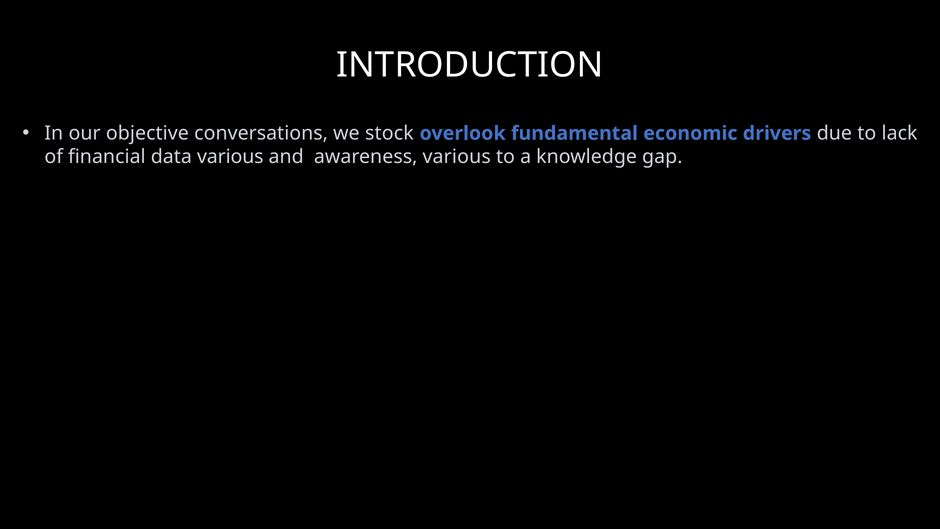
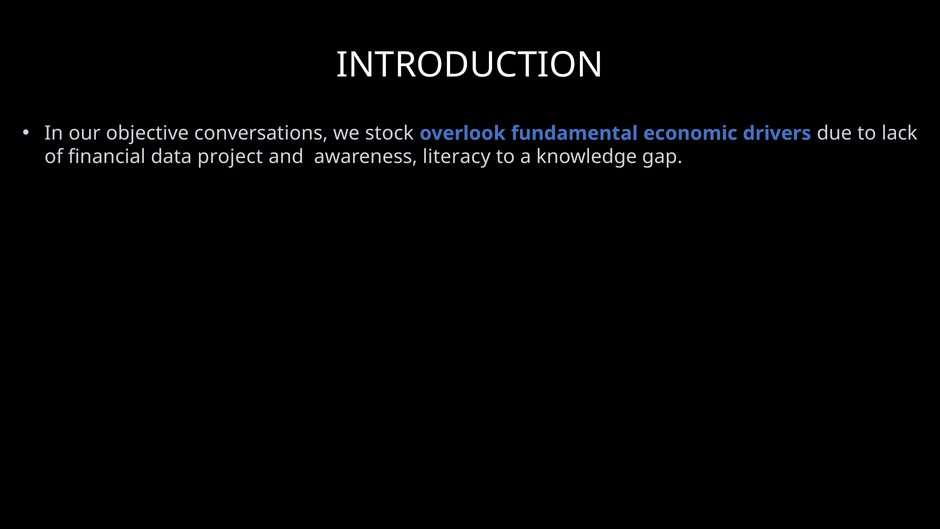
data various: various -> project
awareness various: various -> literacy
